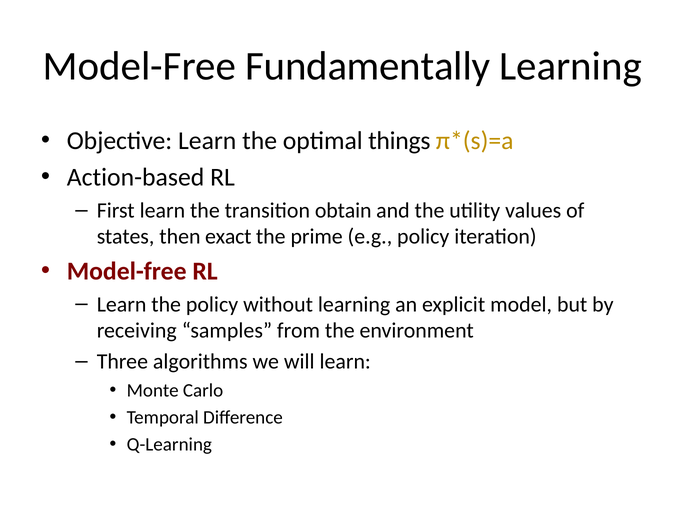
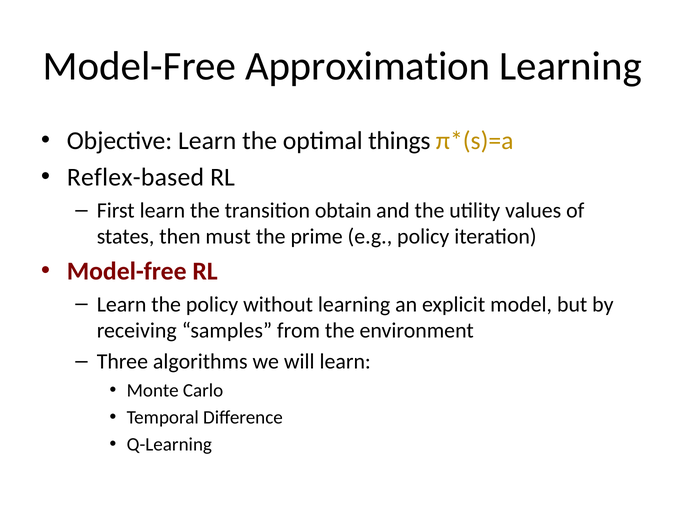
Fundamentally: Fundamentally -> Approximation
Action-based: Action-based -> Reflex-based
exact: exact -> must
